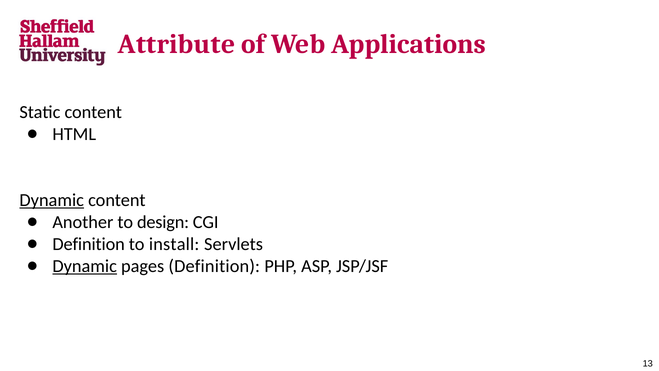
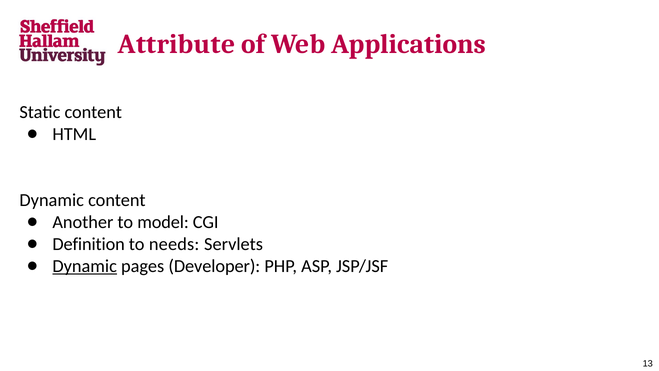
Dynamic at (52, 200) underline: present -> none
design: design -> model
install: install -> needs
pages Definition: Definition -> Developer
